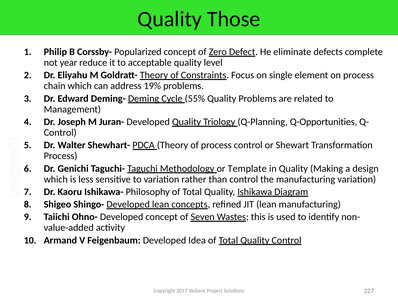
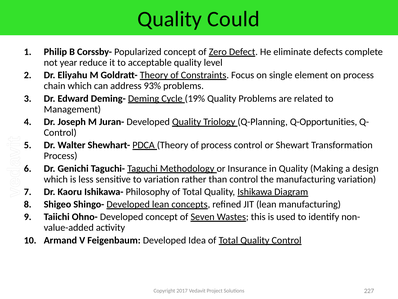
Those: Those -> Could
19%: 19% -> 93%
55%: 55% -> 19%
Template: Template -> Insurance
